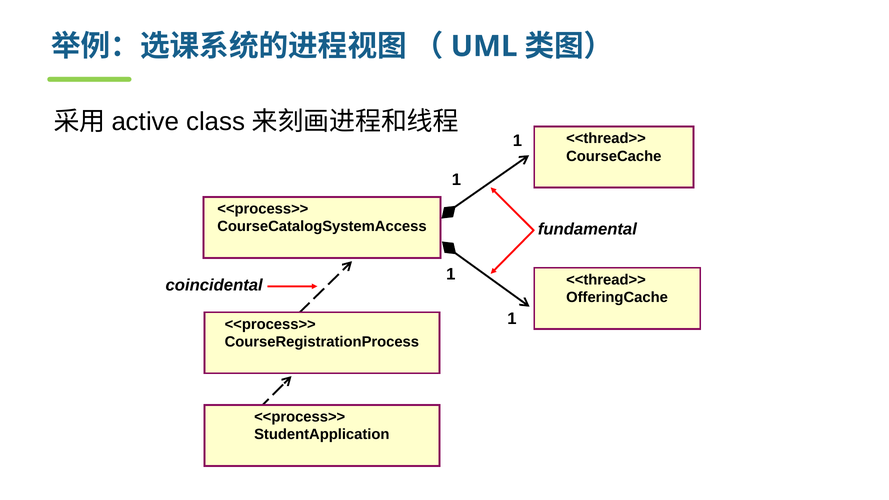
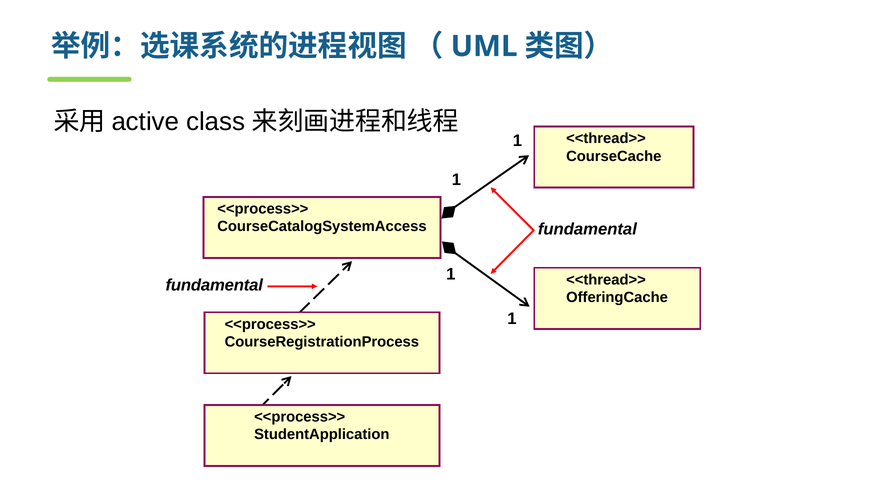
coincidental at (214, 285): coincidental -> fundamental
